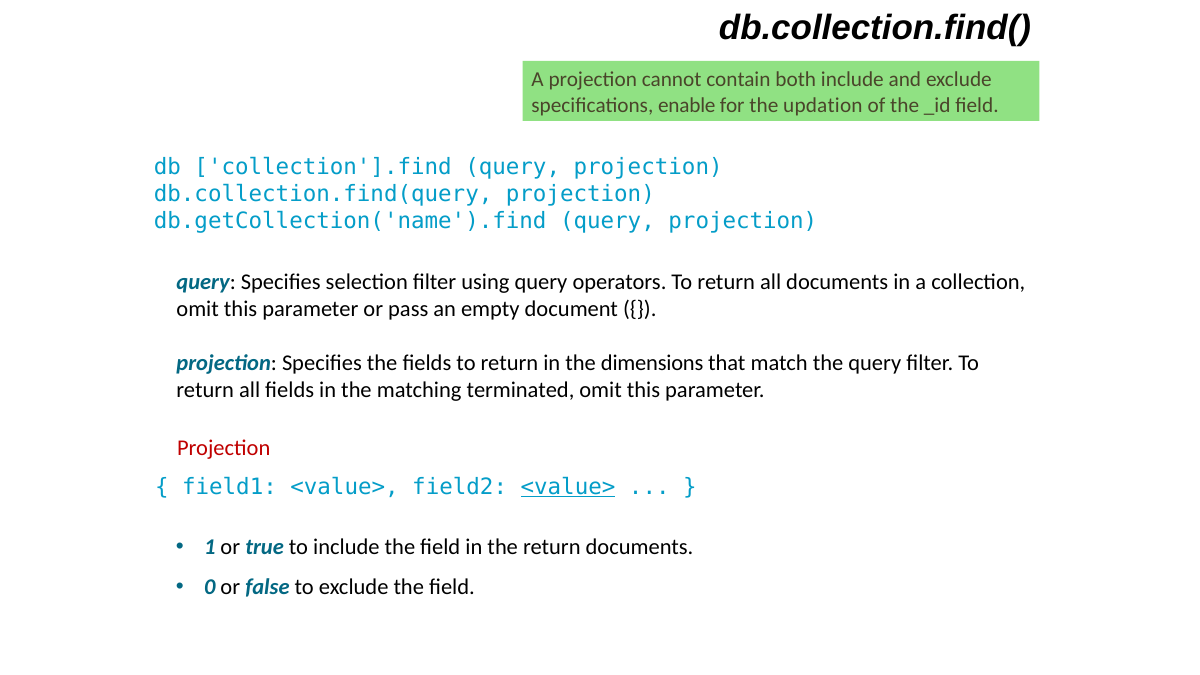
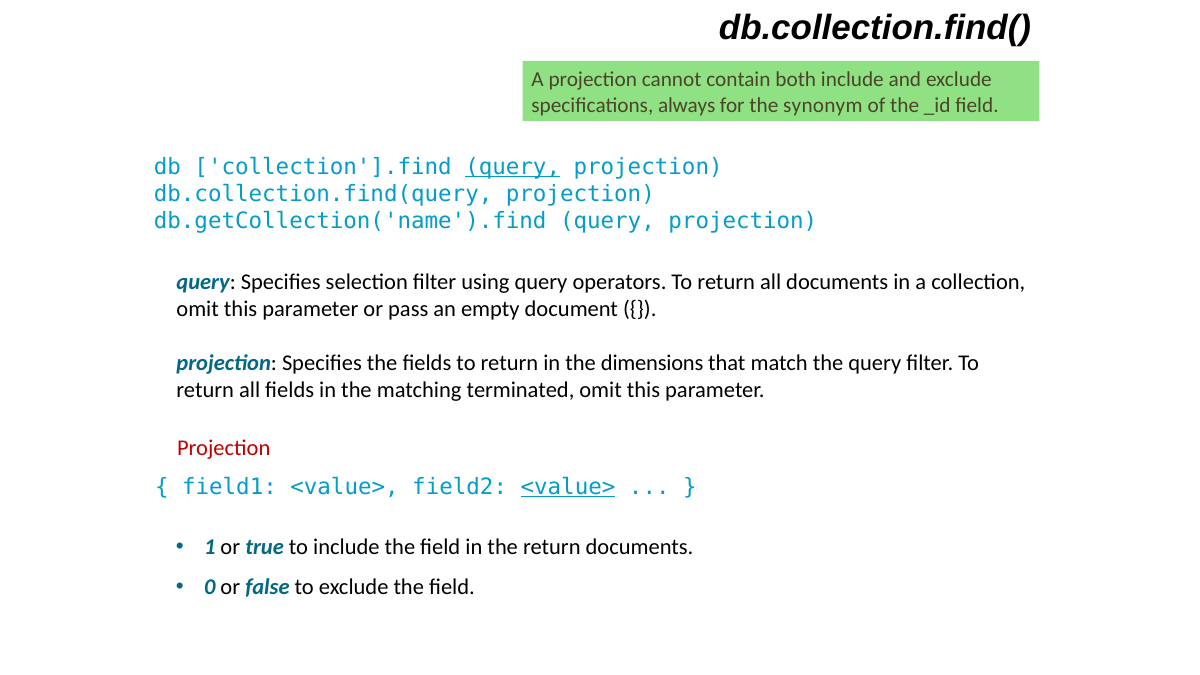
enable: enable -> always
updation: updation -> synonym
query at (513, 167) underline: none -> present
